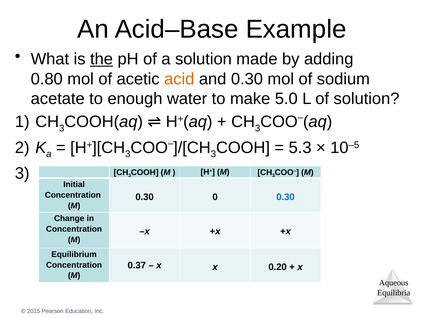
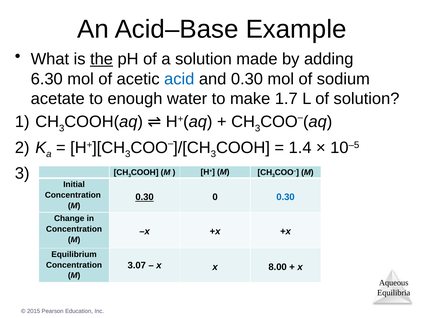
0.80: 0.80 -> 6.30
acid colour: orange -> blue
5.0: 5.0 -> 1.7
5.3: 5.3 -> 1.4
0.30 at (145, 197) underline: none -> present
0.37: 0.37 -> 3.07
0.20: 0.20 -> 8.00
